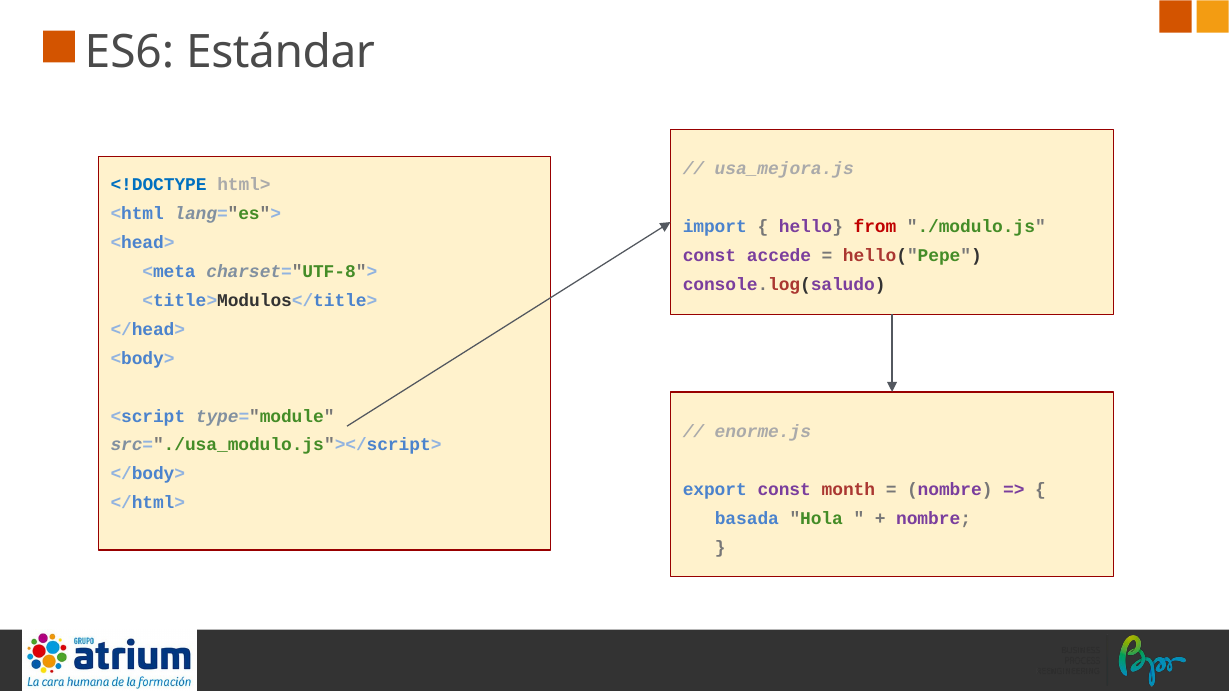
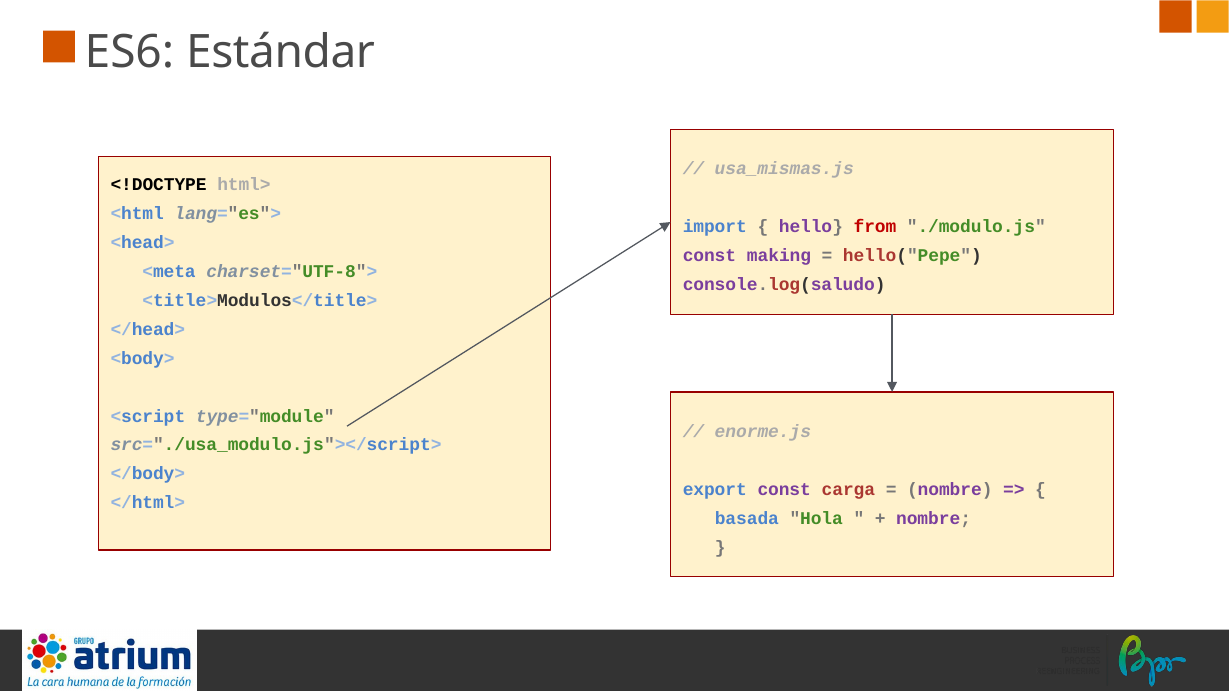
usa_mejora.js: usa_mejora.js -> usa_mismas.js
<!DOCTYPE colour: blue -> black
accede: accede -> making
month: month -> carga
